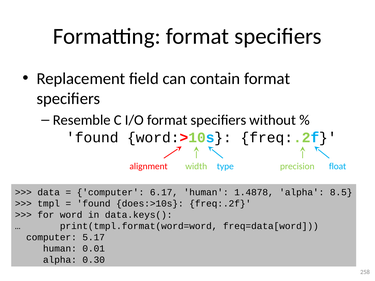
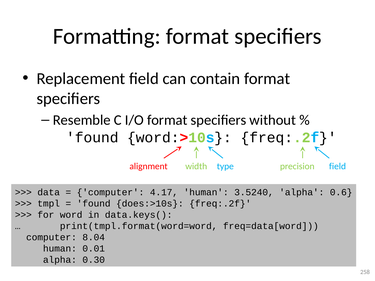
precision float: float -> field
6.17: 6.17 -> 4.17
1.4878: 1.4878 -> 3.5240
8.5: 8.5 -> 0.6
5.17: 5.17 -> 8.04
